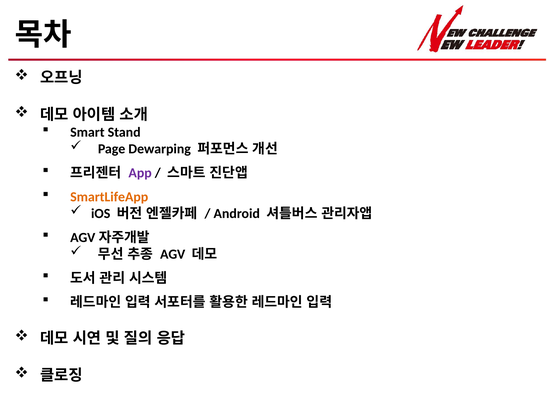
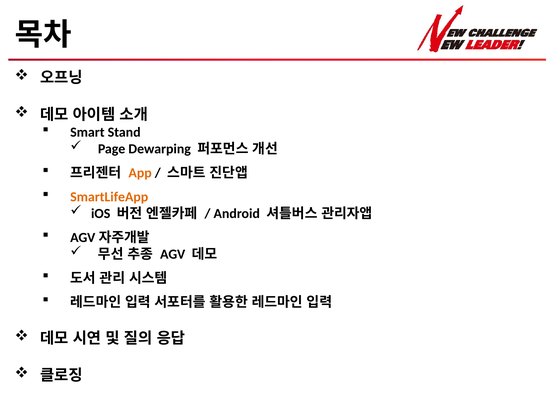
App colour: purple -> orange
